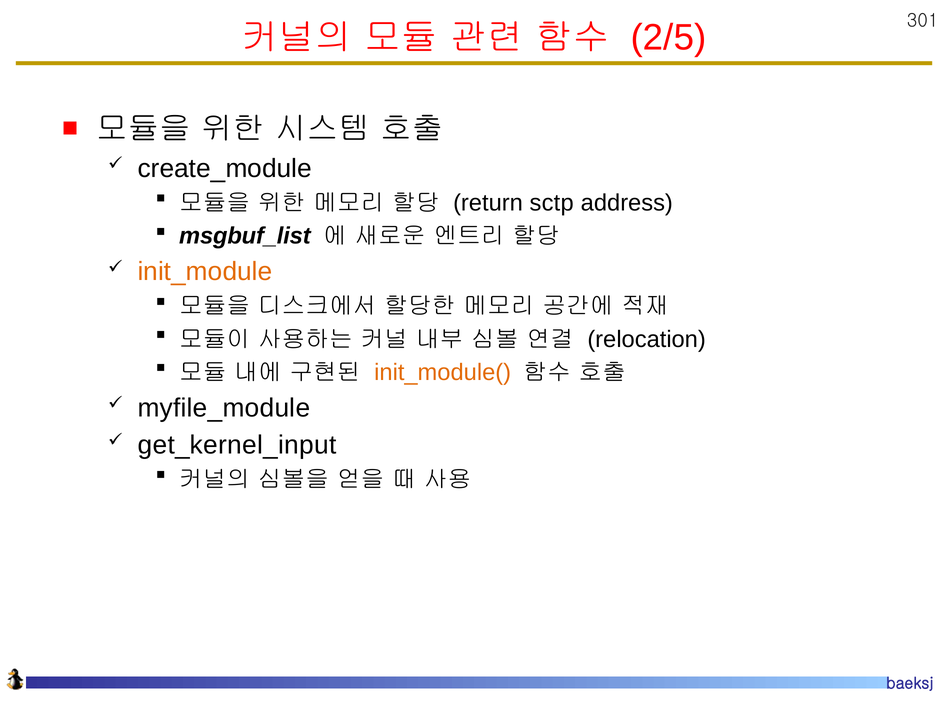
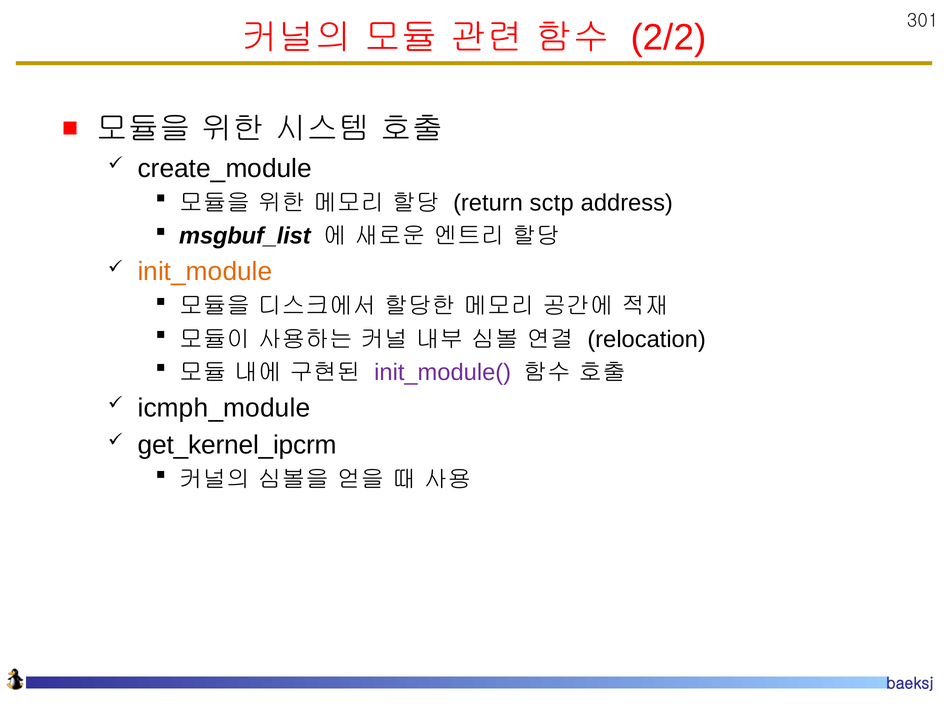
2/5: 2/5 -> 2/2
init_module( colour: orange -> purple
myfile_module: myfile_module -> icmph_module
get_kernel_input: get_kernel_input -> get_kernel_ipcrm
